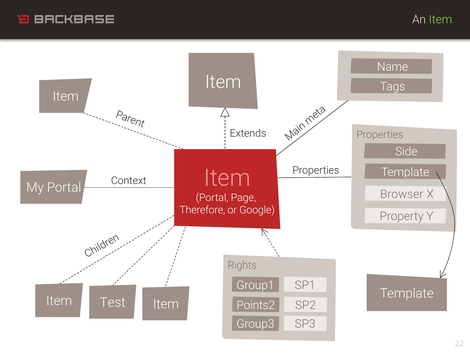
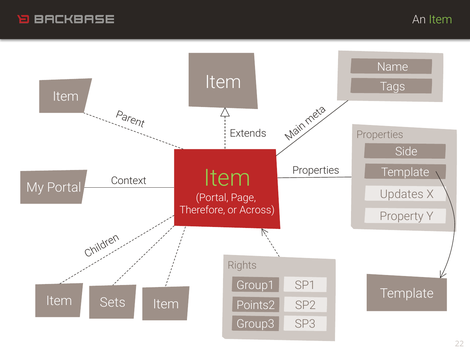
Item at (227, 178) colour: pink -> light green
Browser: Browser -> Updates
Google: Google -> Across
Test: Test -> Sets
